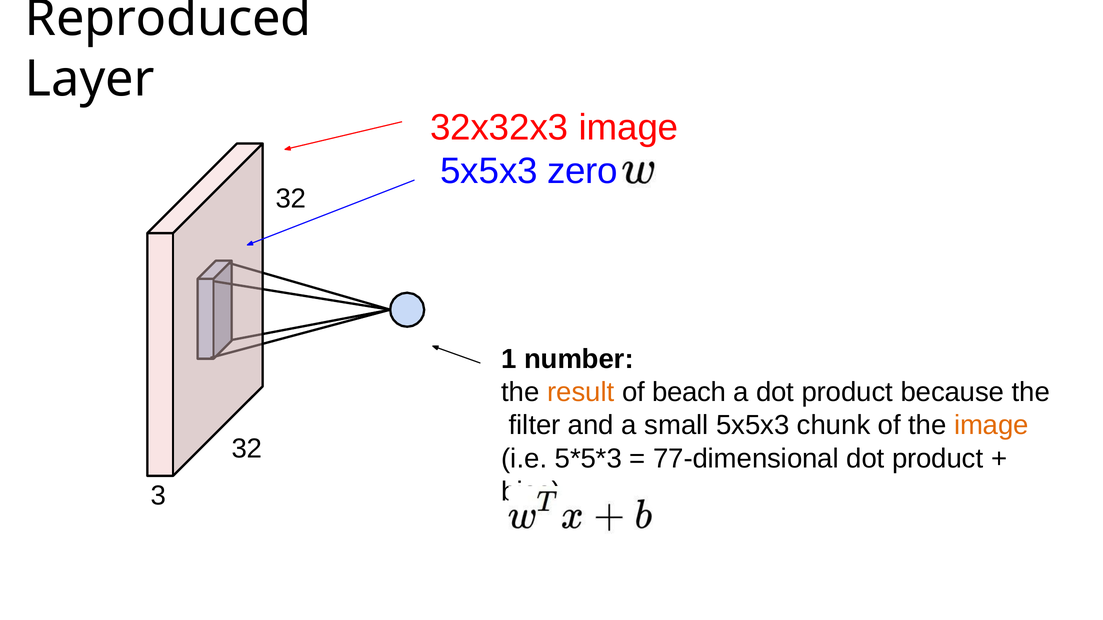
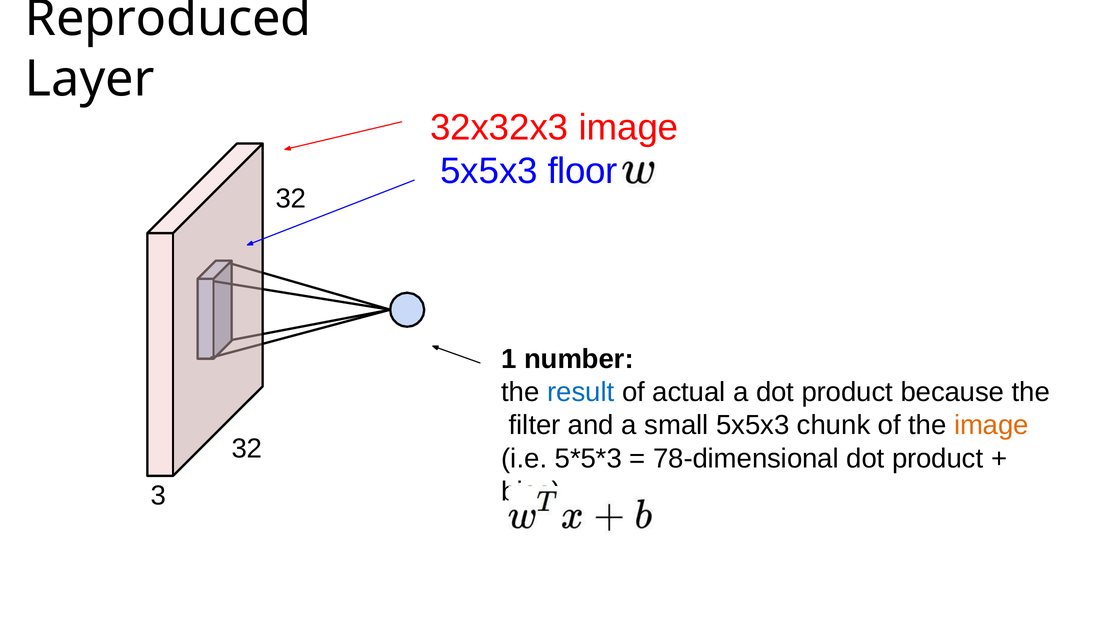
zero: zero -> floor
result colour: orange -> blue
beach: beach -> actual
77-dimensional: 77-dimensional -> 78-dimensional
